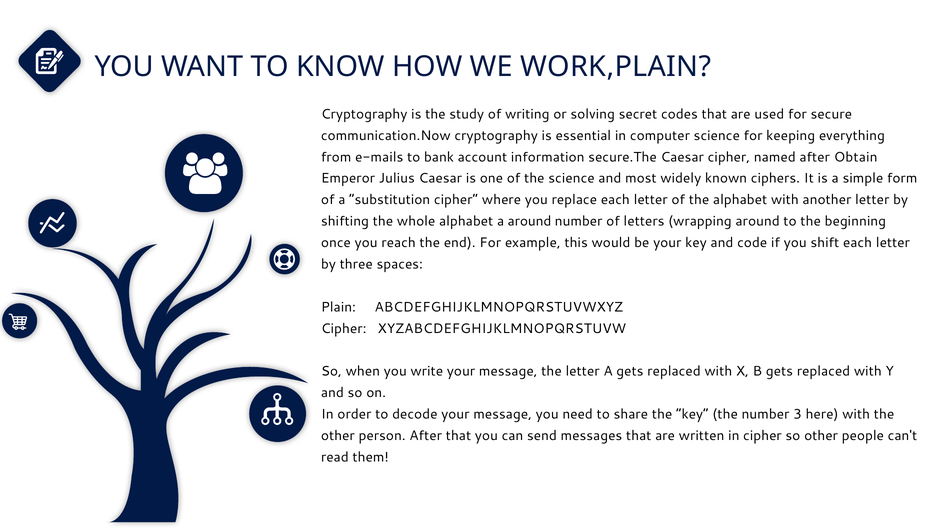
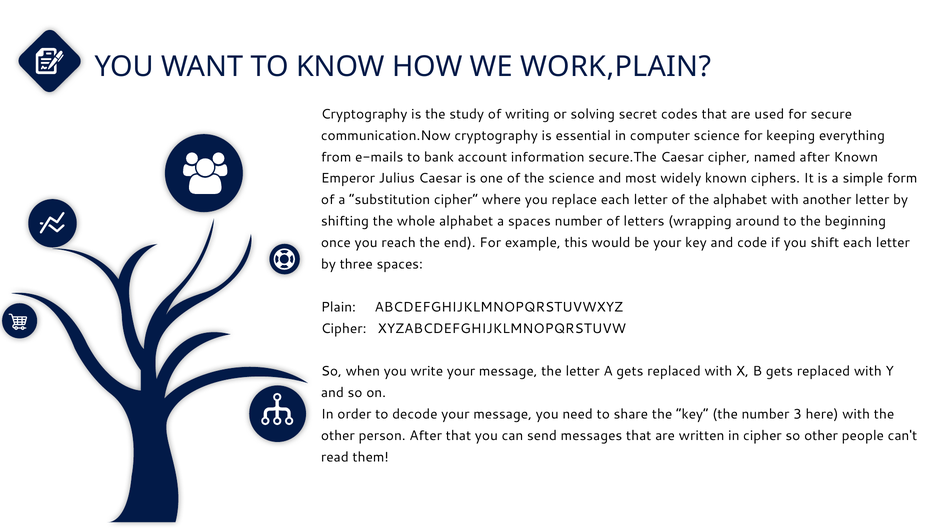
after Obtain: Obtain -> Known
a around: around -> spaces
